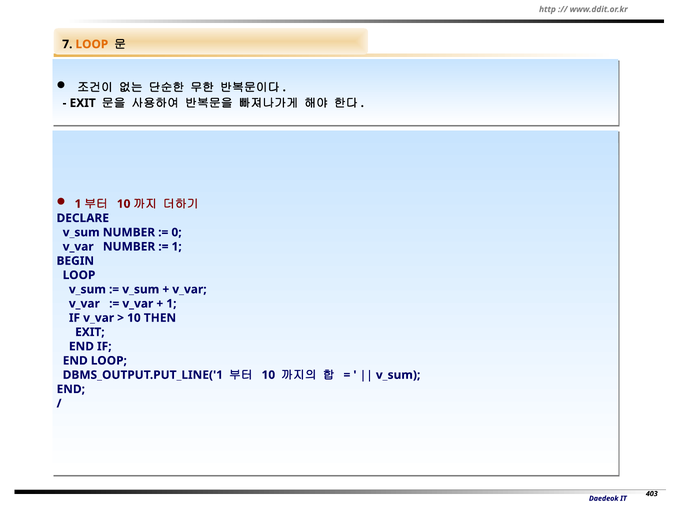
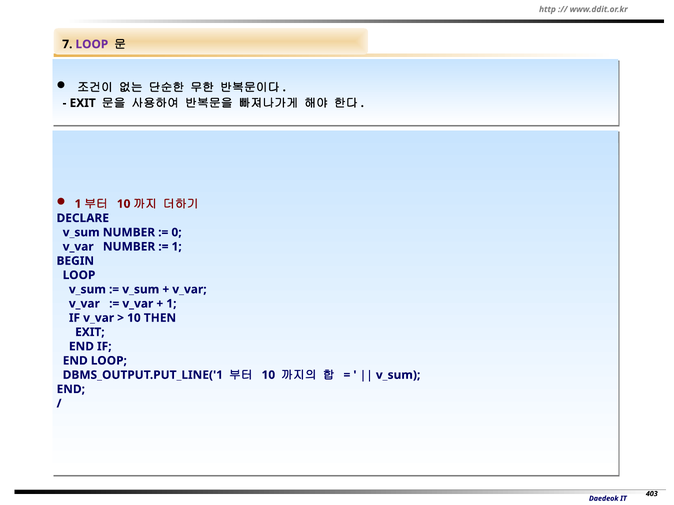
LOOP at (92, 44) colour: orange -> purple
